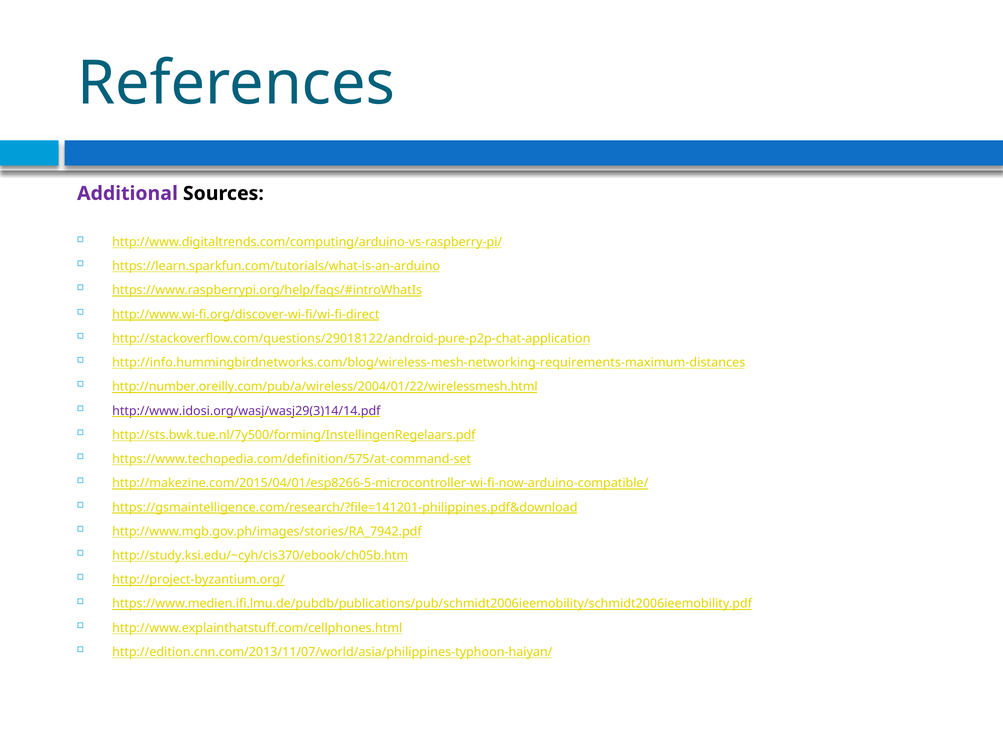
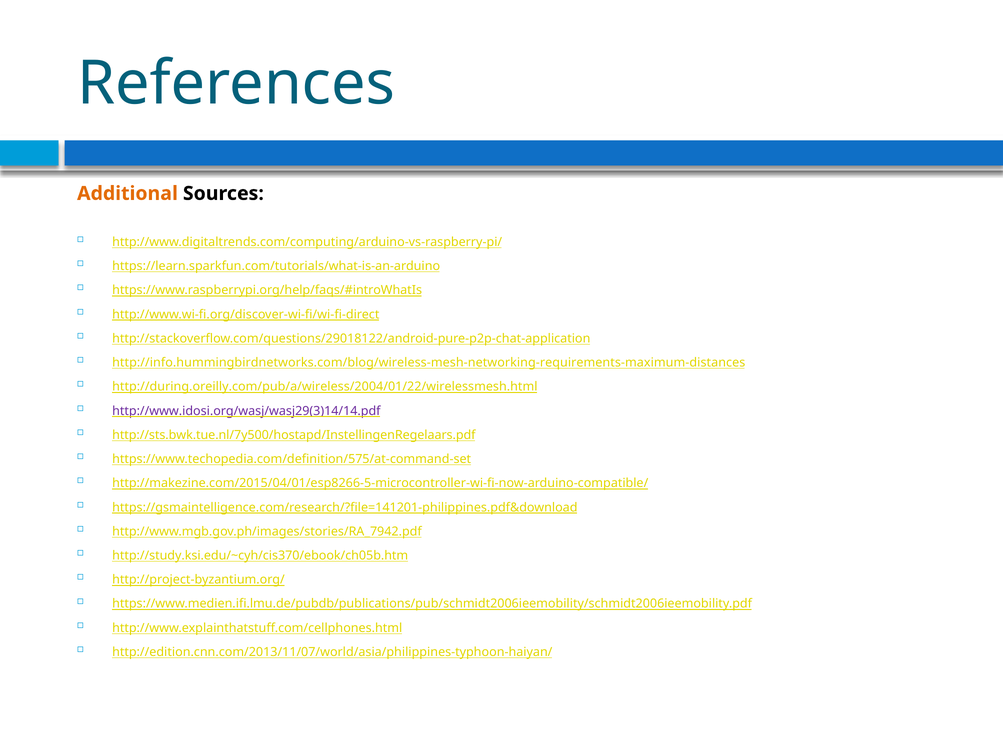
Additional colour: purple -> orange
http://number.oreilly.com/pub/a/wireless/2004/01/22/wirelessmesh.html: http://number.oreilly.com/pub/a/wireless/2004/01/22/wirelessmesh.html -> http://during.oreilly.com/pub/a/wireless/2004/01/22/wirelessmesh.html
http://sts.bwk.tue.nl/7y500/forming/InstellingenRegelaars.pdf: http://sts.bwk.tue.nl/7y500/forming/InstellingenRegelaars.pdf -> http://sts.bwk.tue.nl/7y500/hostapd/InstellingenRegelaars.pdf
